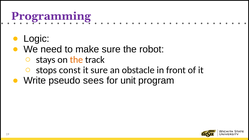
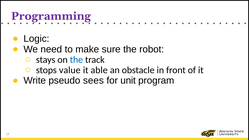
the at (76, 60) colour: orange -> blue
const: const -> value
it sure: sure -> able
